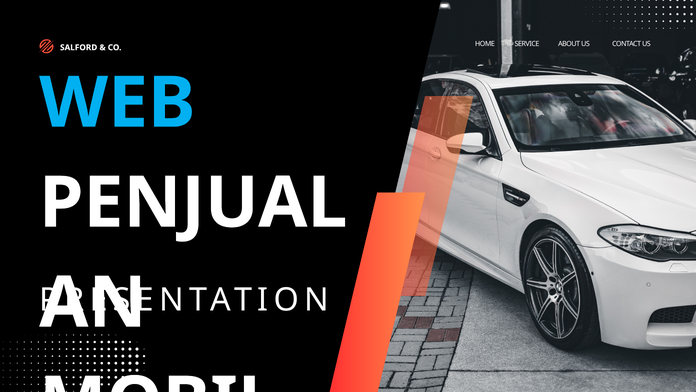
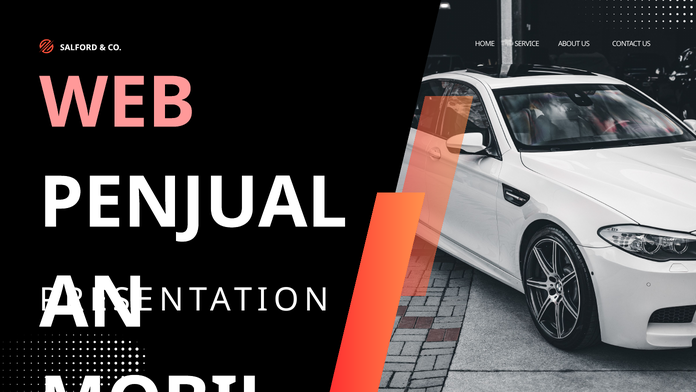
WEB colour: light blue -> pink
